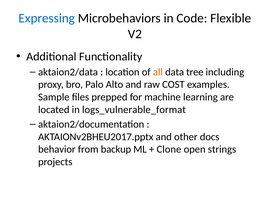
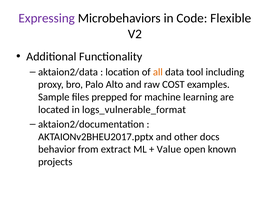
Expressing colour: blue -> purple
tree: tree -> tool
backup: backup -> extract
Clone: Clone -> Value
strings: strings -> known
